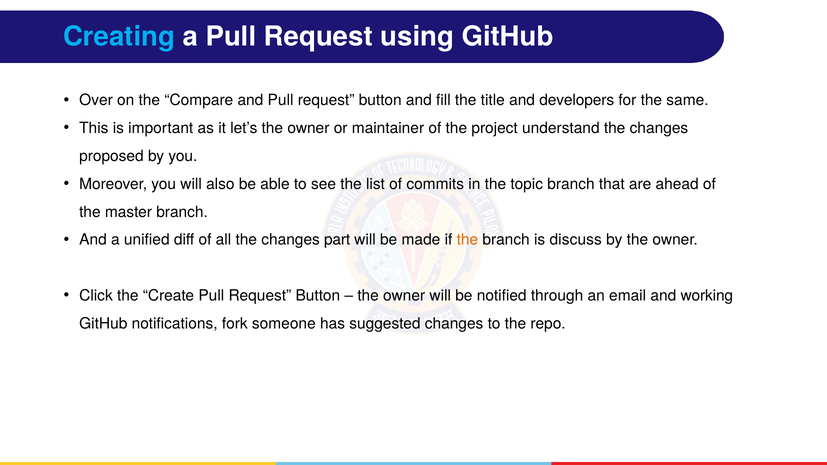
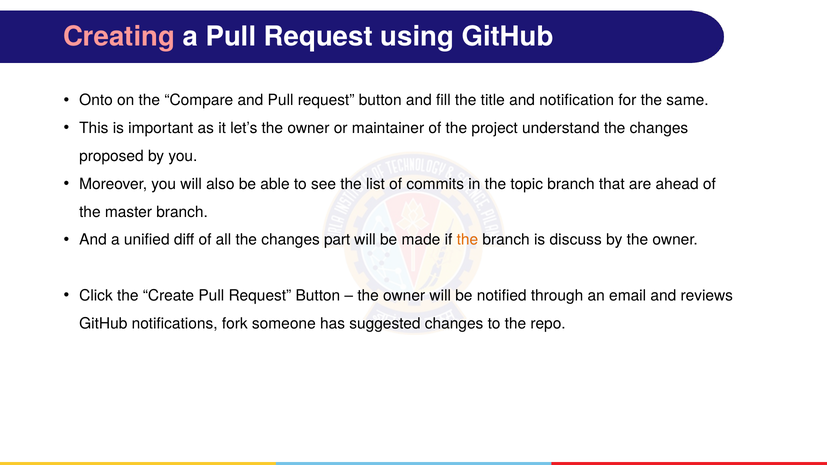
Creating colour: light blue -> pink
Over: Over -> Onto
developers: developers -> notification
working: working -> reviews
